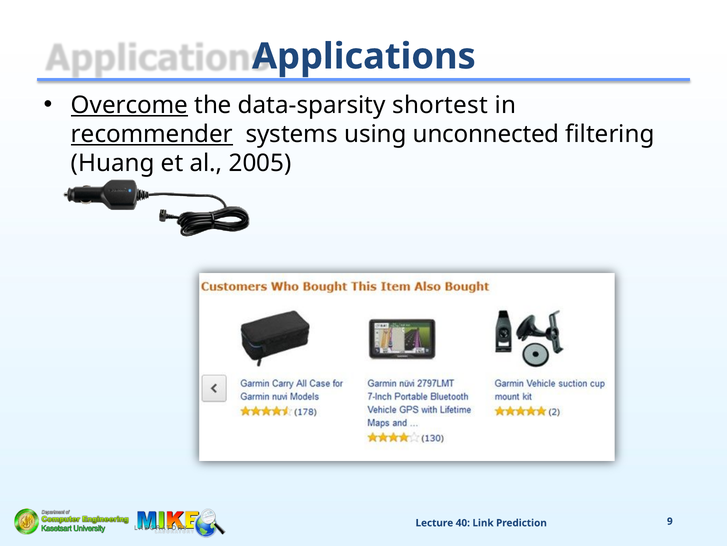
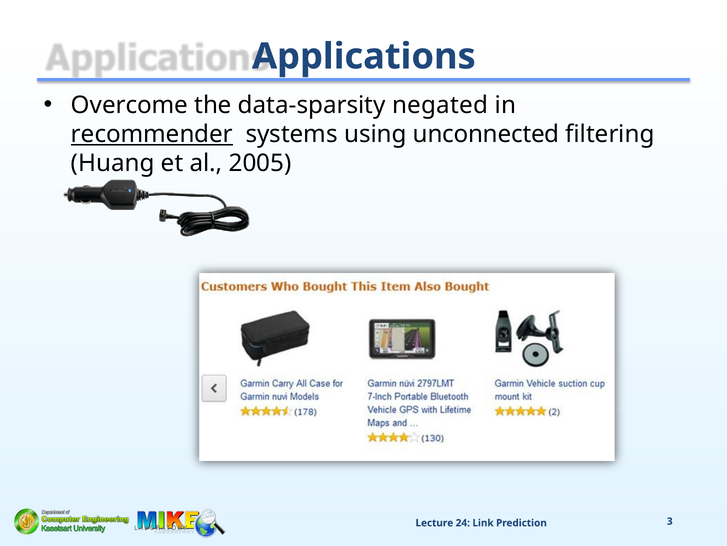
Overcome underline: present -> none
shortest: shortest -> negated
40: 40 -> 24
9: 9 -> 3
